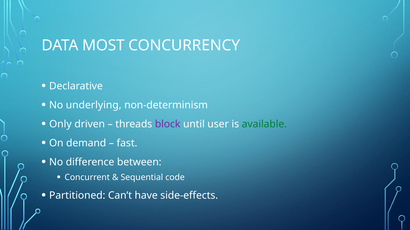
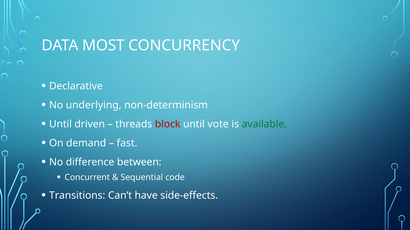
Only at (60, 125): Only -> Until
block colour: purple -> red
user: user -> vote
Partitioned: Partitioned -> Transitions
